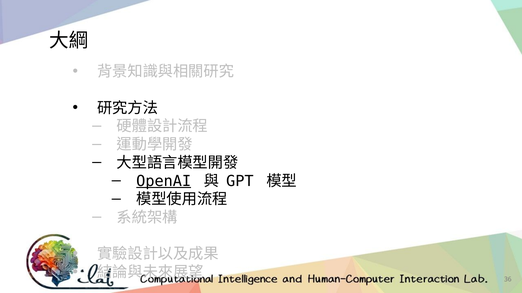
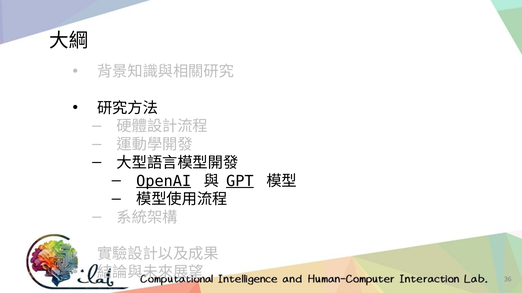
GPT underline: none -> present
